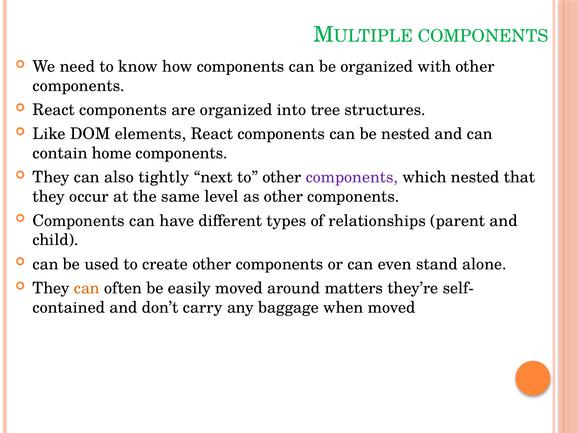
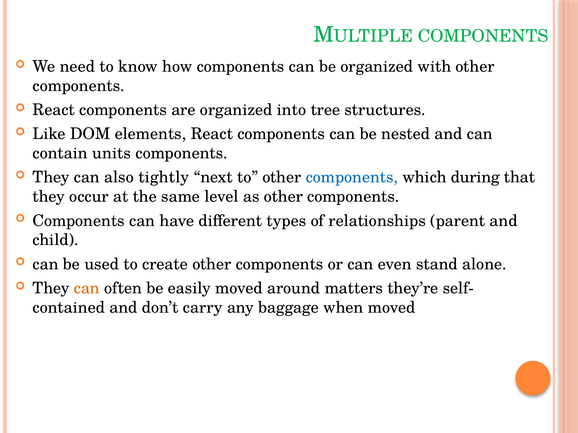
home: home -> units
components at (352, 178) colour: purple -> blue
which nested: nested -> during
